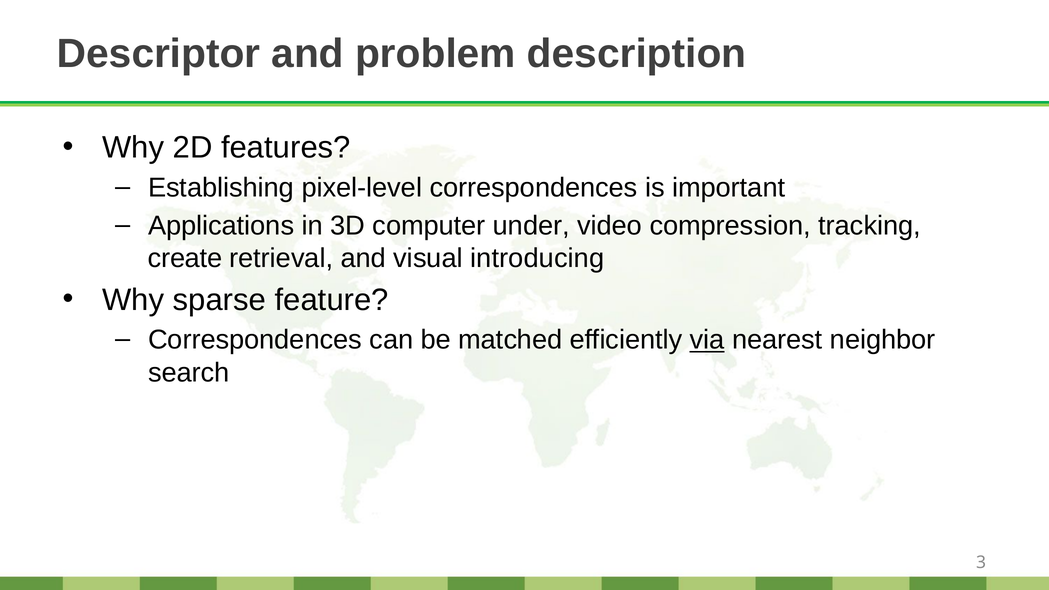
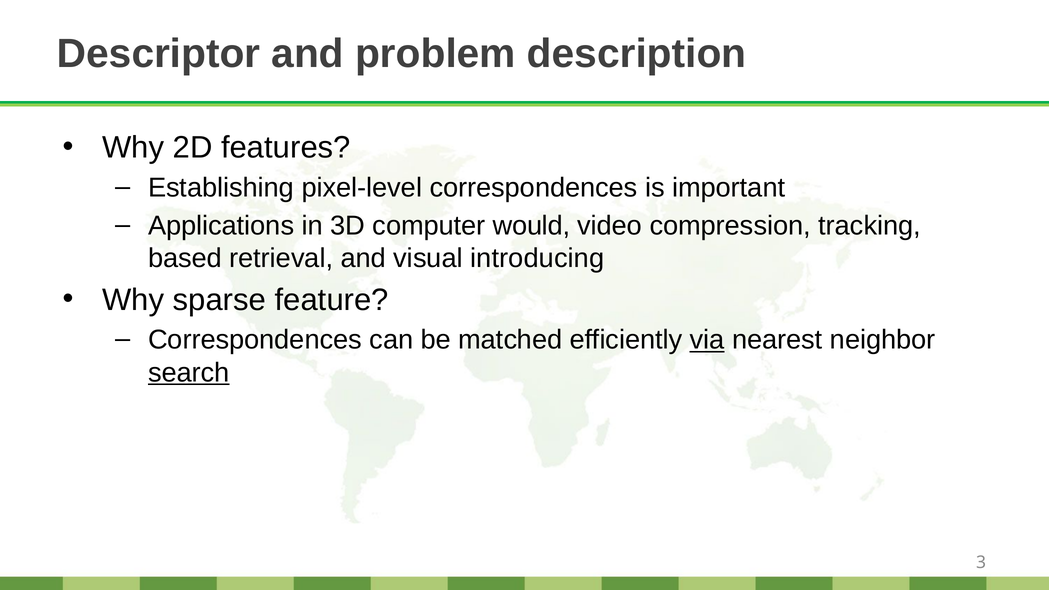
under: under -> would
create: create -> based
search underline: none -> present
